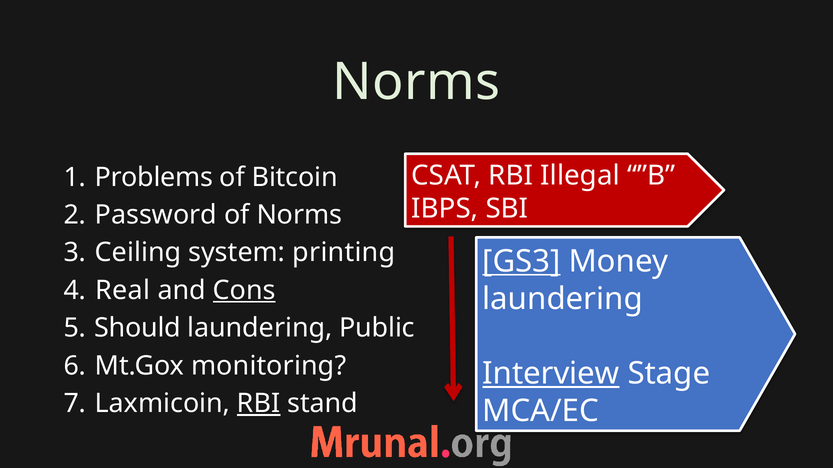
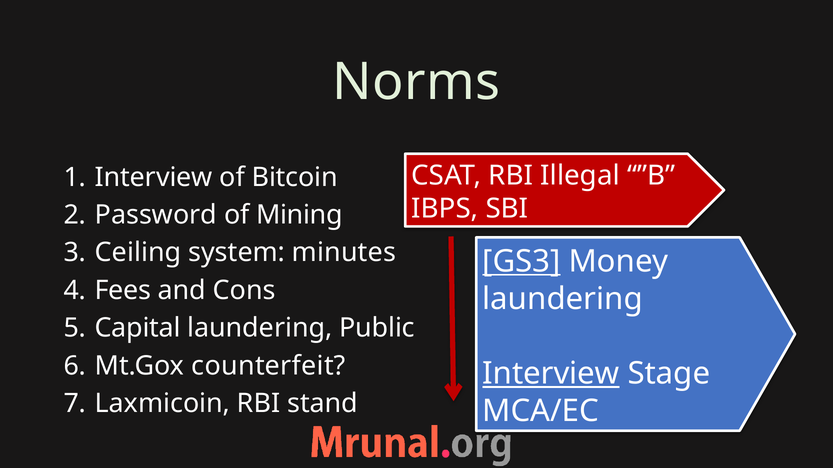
Problems at (154, 177): Problems -> Interview
of Norms: Norms -> Mining
printing: printing -> minutes
Real: Real -> Fees
Cons underline: present -> none
Should: Should -> Capital
monitoring: monitoring -> counterfeit
RBI at (259, 404) underline: present -> none
